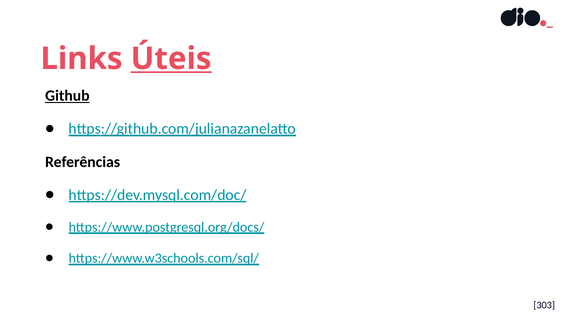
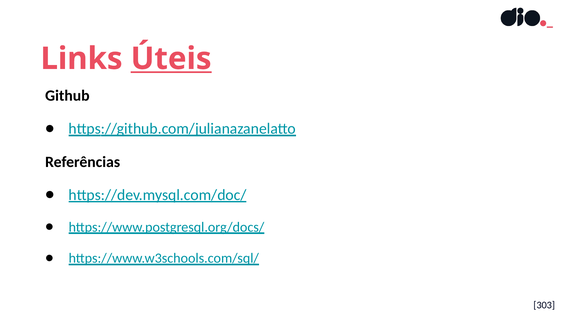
Github underline: present -> none
